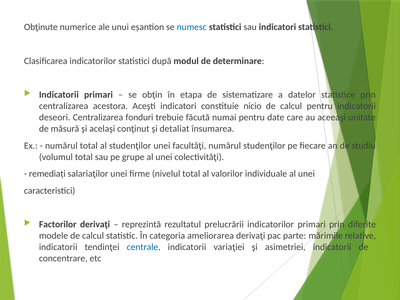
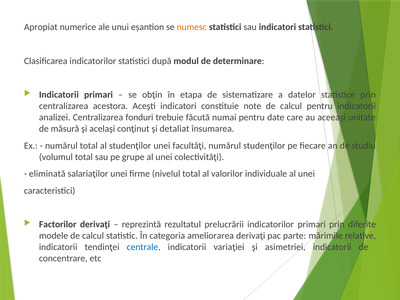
Obţinute: Obţinute -> Apropiat
numesc colour: blue -> orange
nicio: nicio -> note
deseori: deseori -> analizei
remediați: remediați -> eliminată
